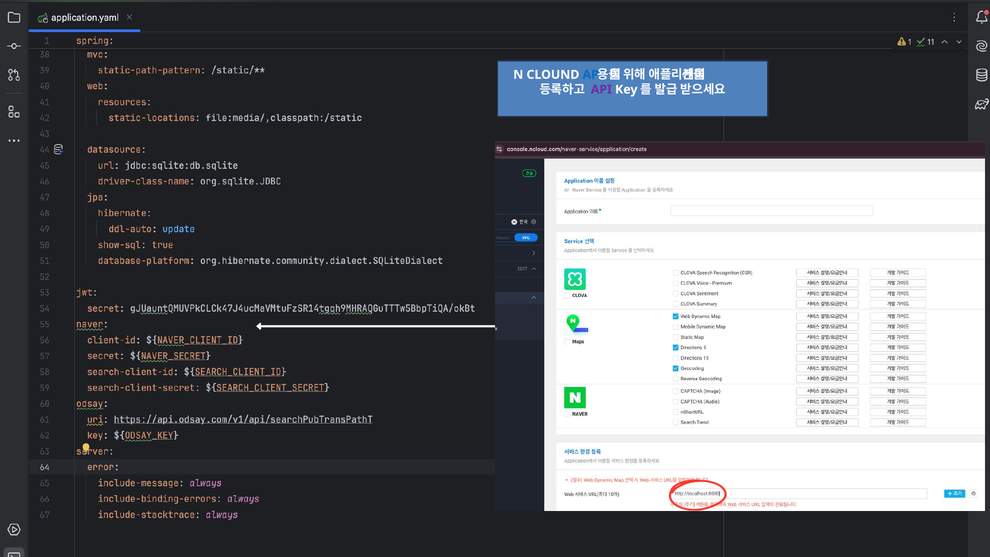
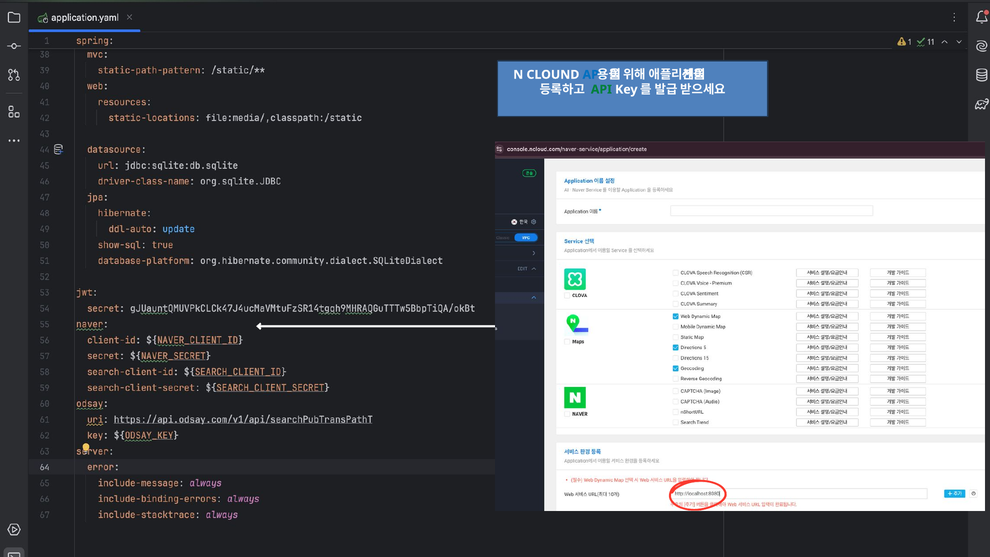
API at (601, 90) colour: purple -> green
